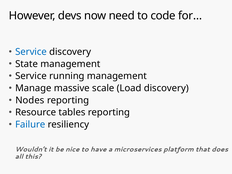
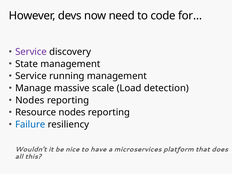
Service at (31, 52) colour: blue -> purple
Load discovery: discovery -> detection
Resource tables: tables -> nodes
